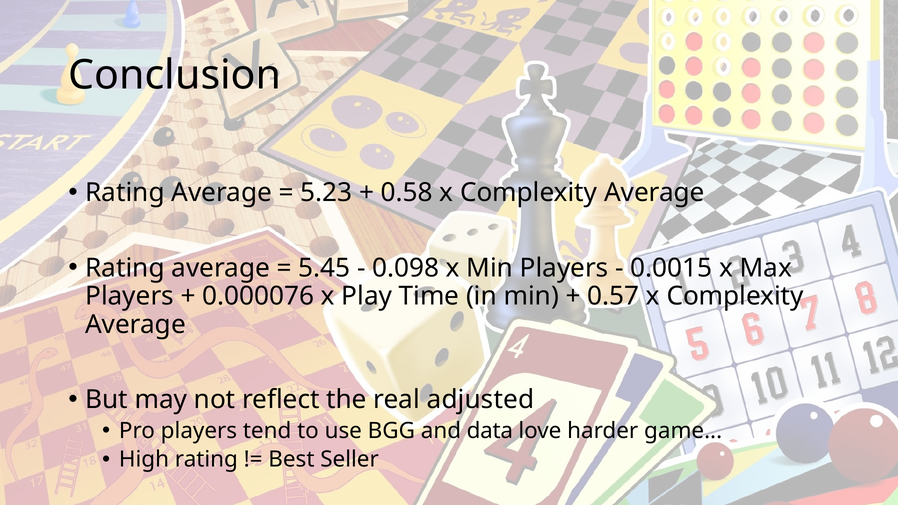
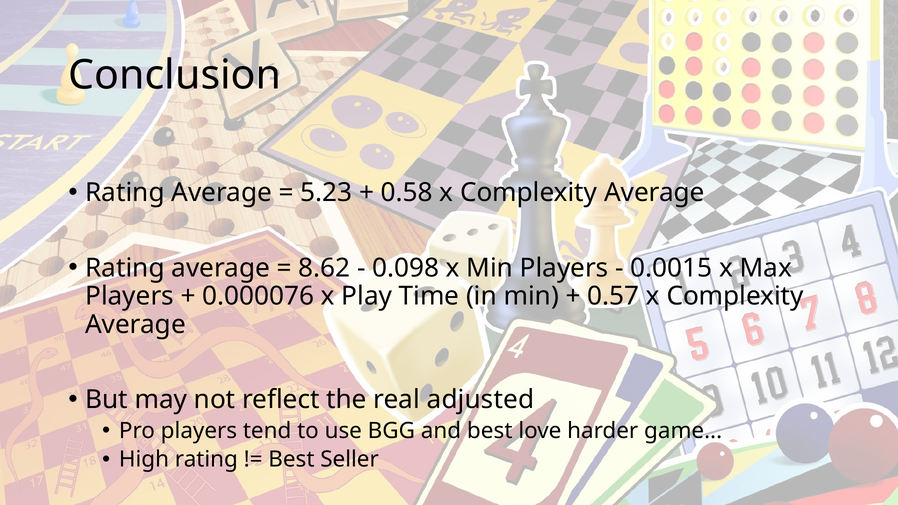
5.45: 5.45 -> 8.62
and data: data -> best
